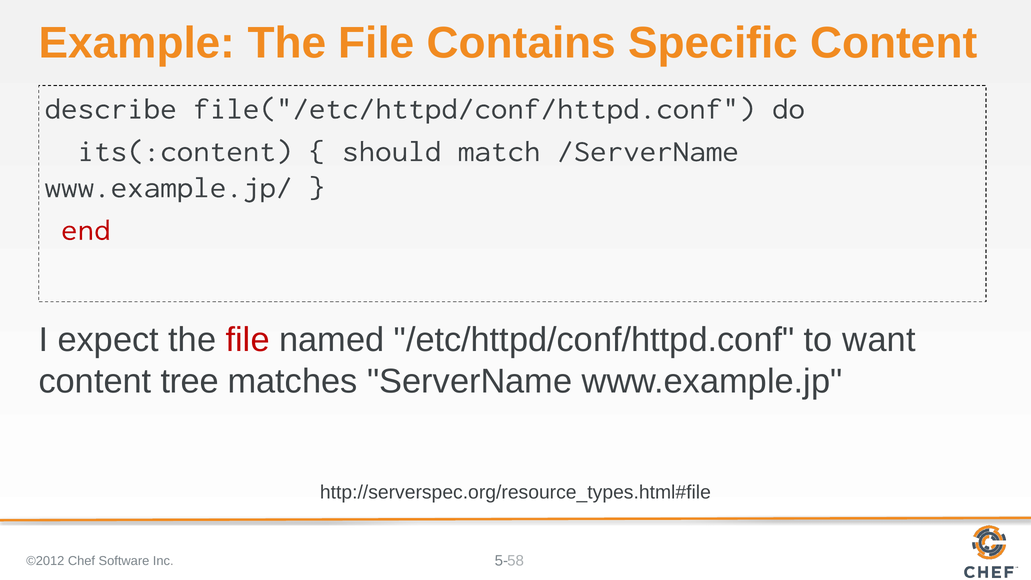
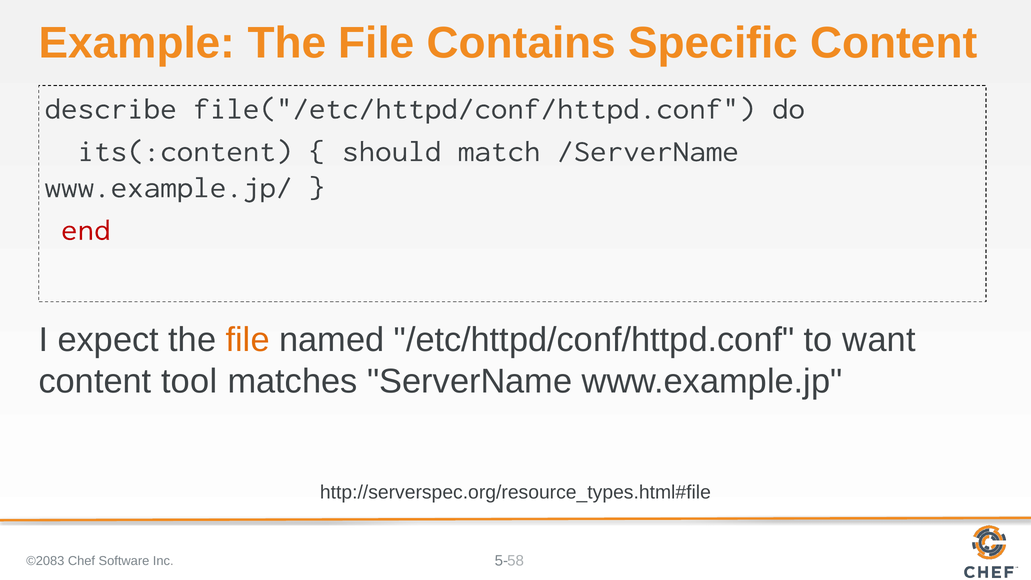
file at (248, 340) colour: red -> orange
tree: tree -> tool
©2012: ©2012 -> ©2083
